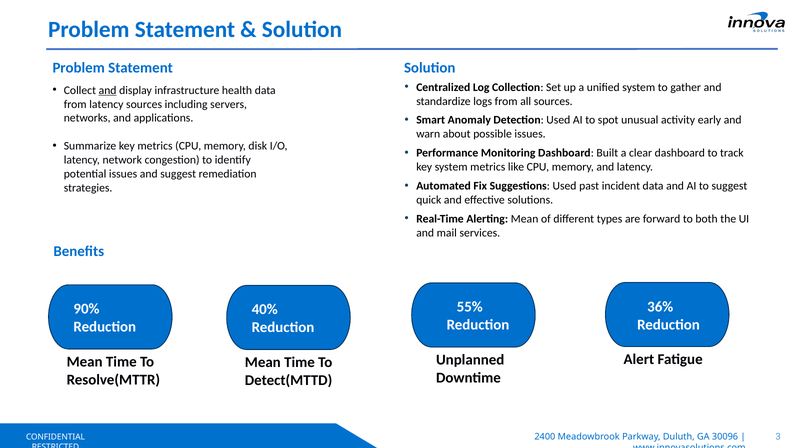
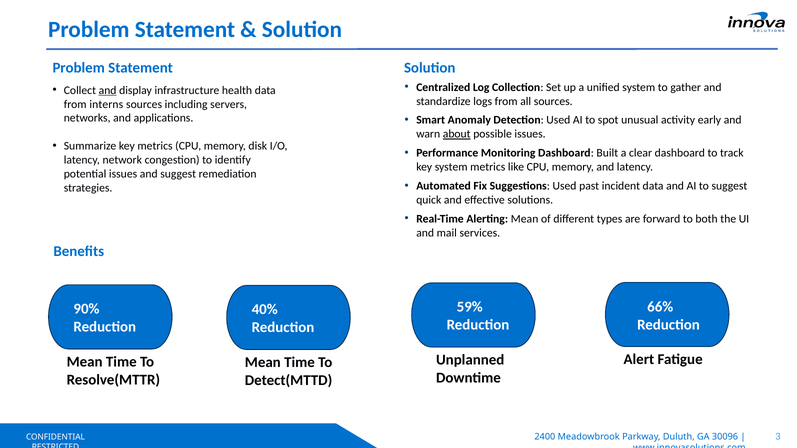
from latency: latency -> interns
about underline: none -> present
55%: 55% -> 59%
36%: 36% -> 66%
